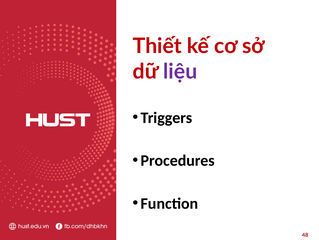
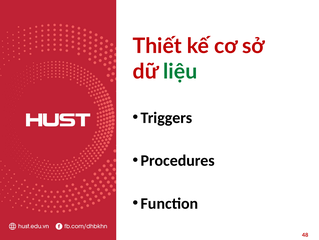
liệu colour: purple -> green
